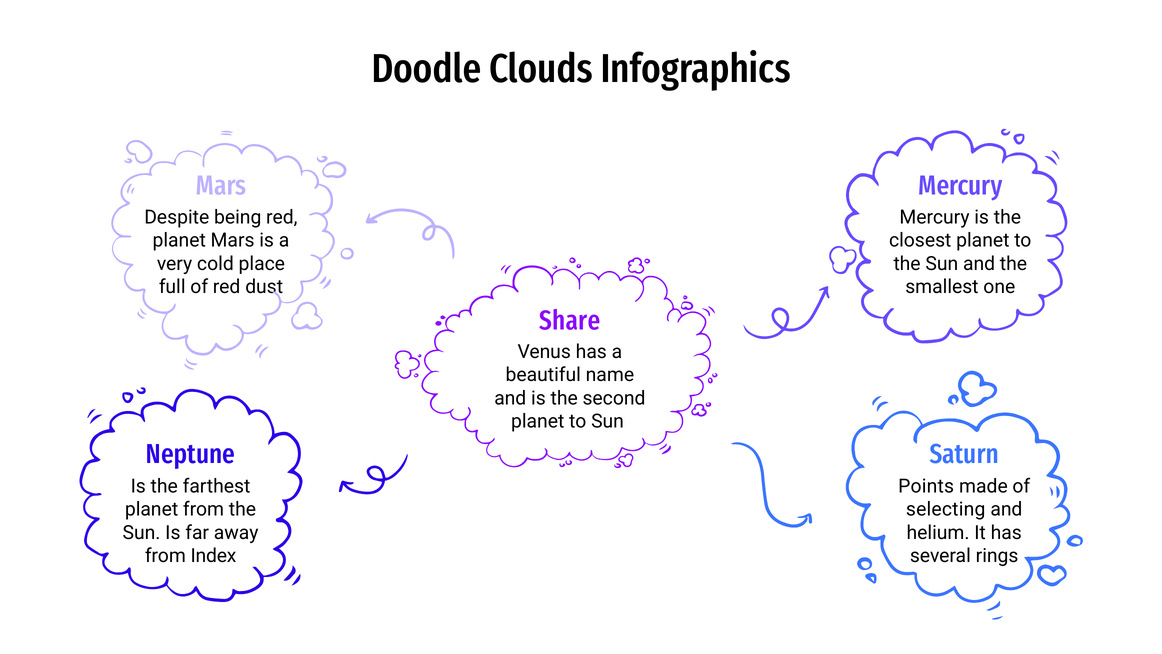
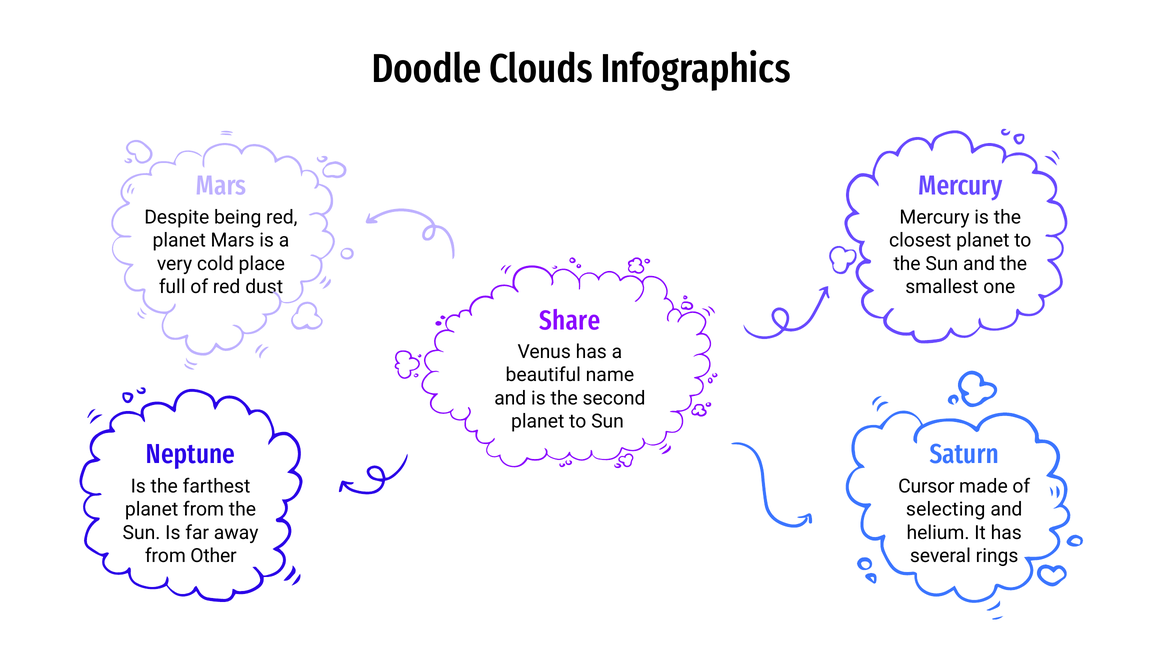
Points: Points -> Cursor
Index: Index -> Other
